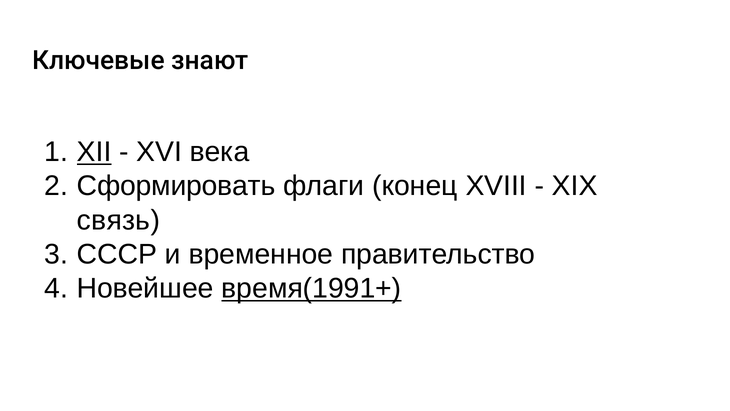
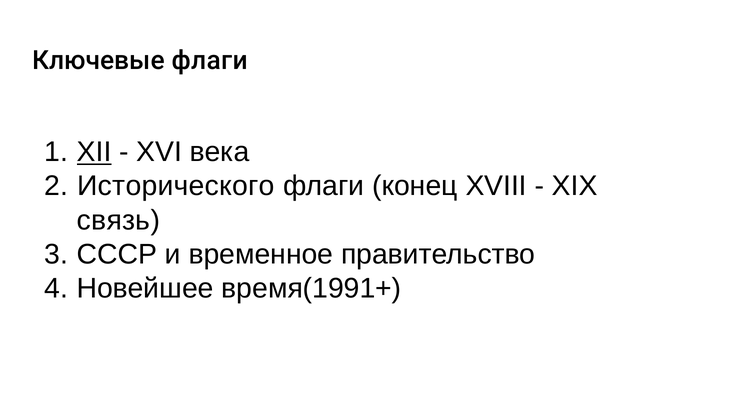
Ключевые знают: знают -> флаги
Сформировать: Сформировать -> Исторического
время(1991+ underline: present -> none
